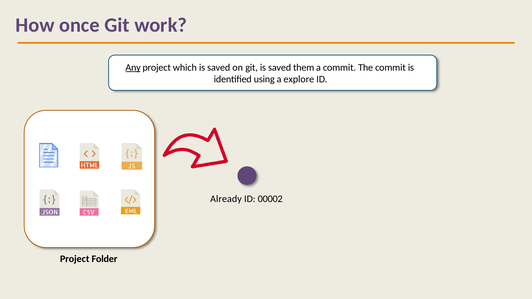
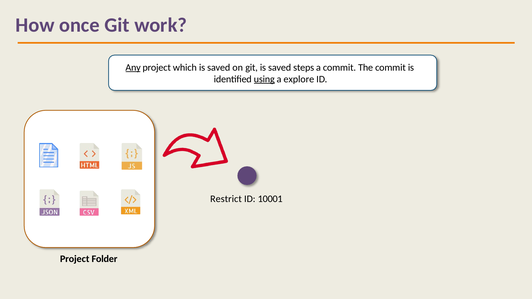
them: them -> steps
using underline: none -> present
Already: Already -> Restrict
00002: 00002 -> 10001
